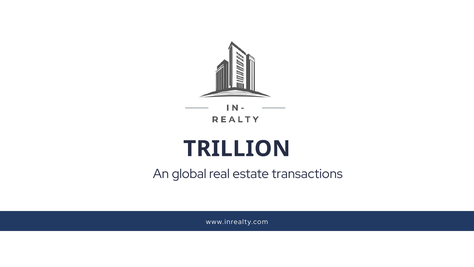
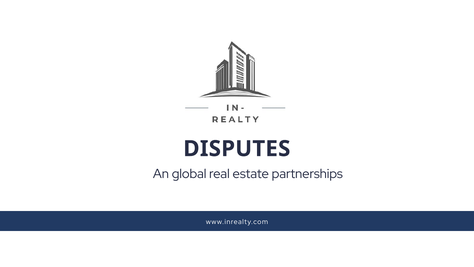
TRILLION: TRILLION -> DISPUTES
transactions: transactions -> partnerships
